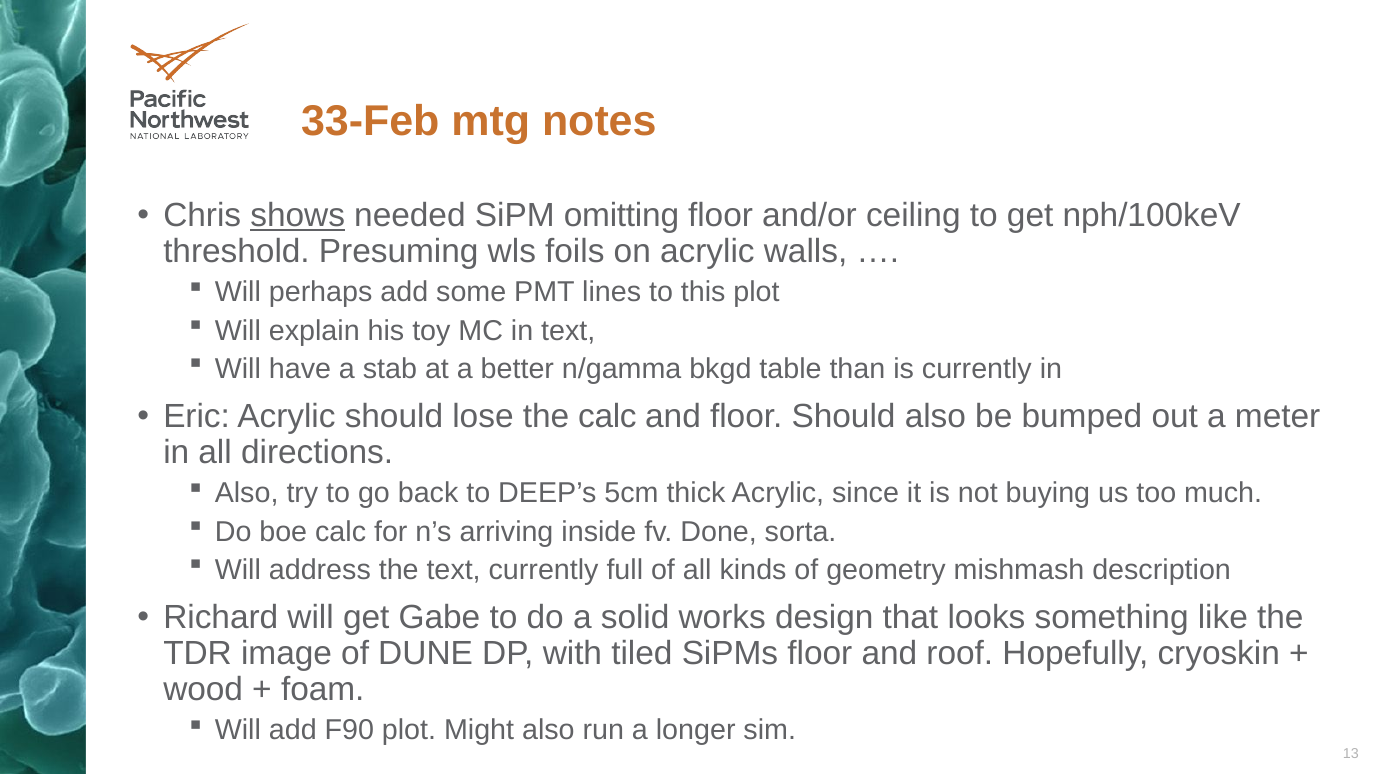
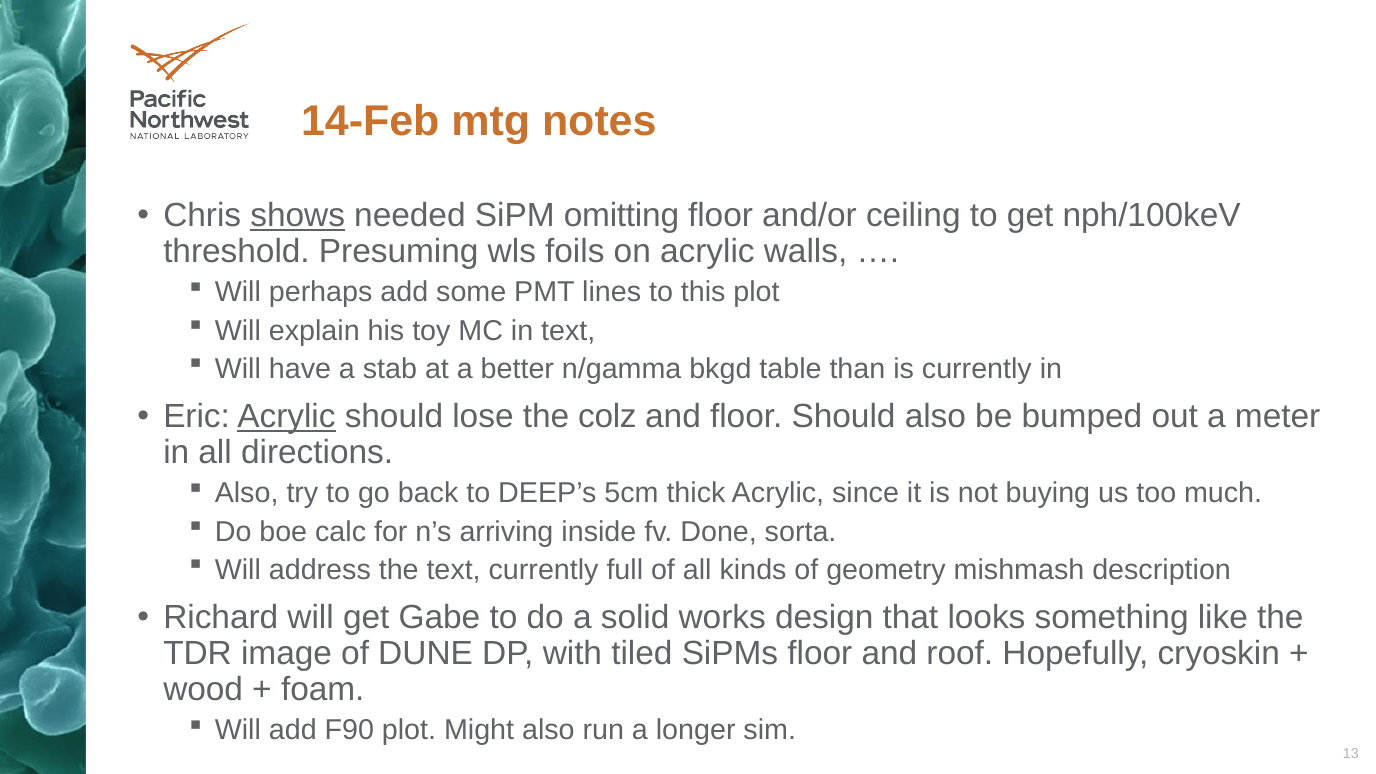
33-Feb: 33-Feb -> 14-Feb
Acrylic at (286, 417) underline: none -> present
the calc: calc -> colz
